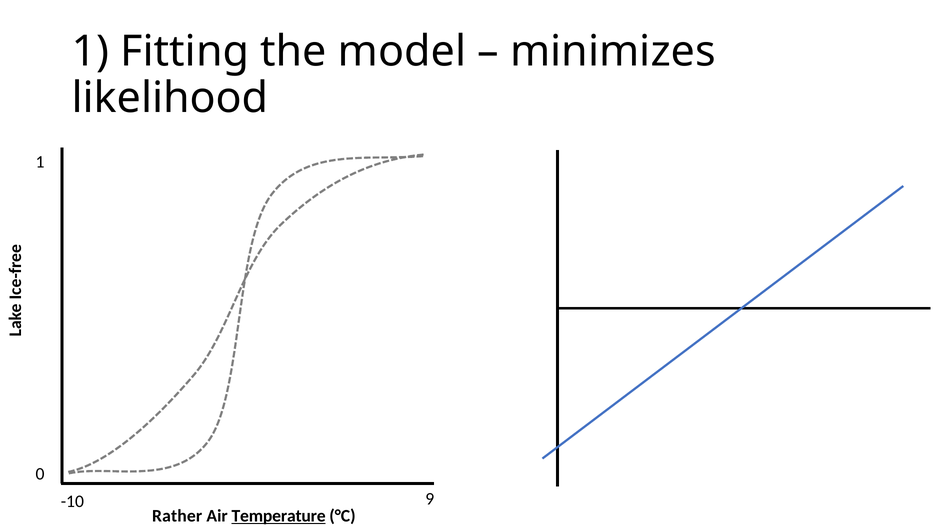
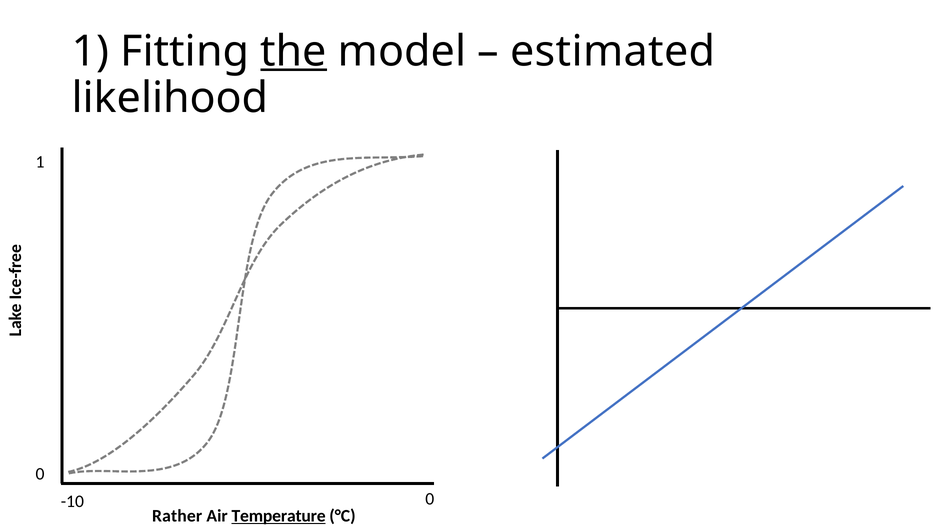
the underline: none -> present
minimizes: minimizes -> estimated
-10 9: 9 -> 0
